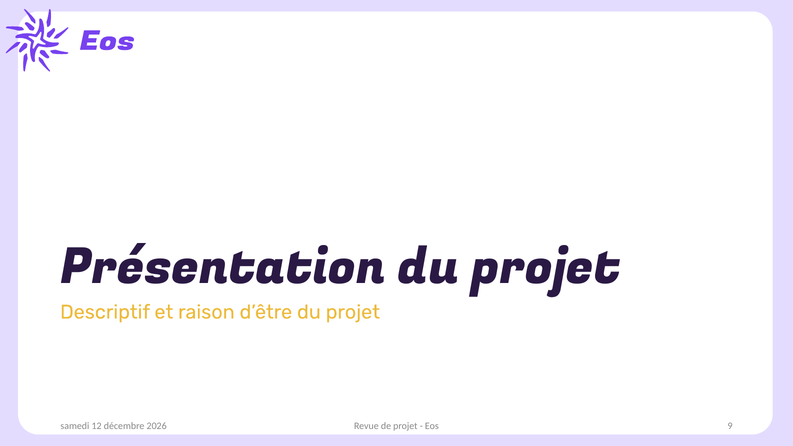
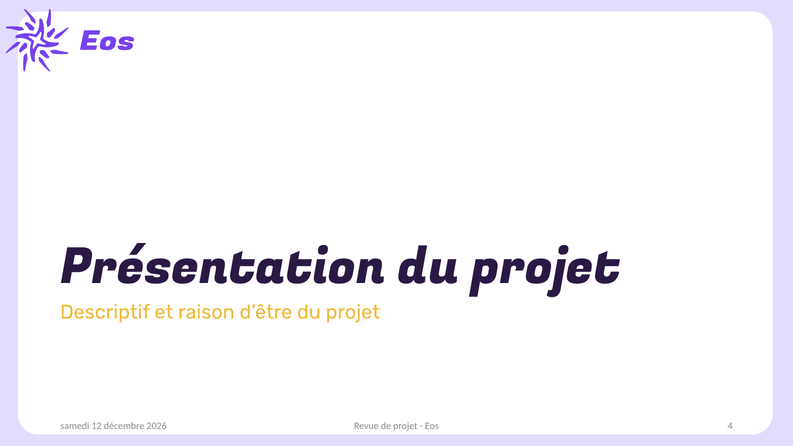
9: 9 -> 4
